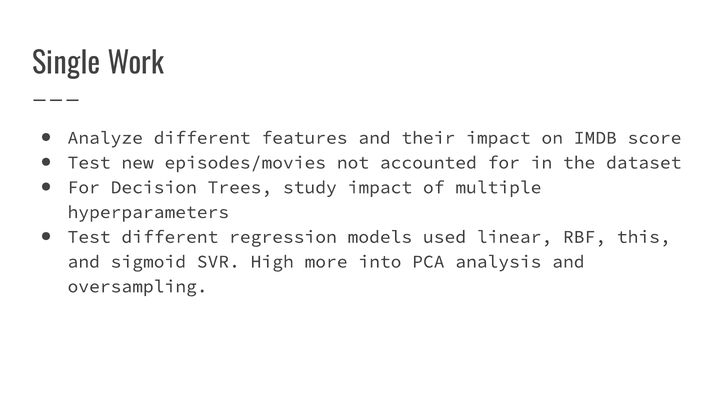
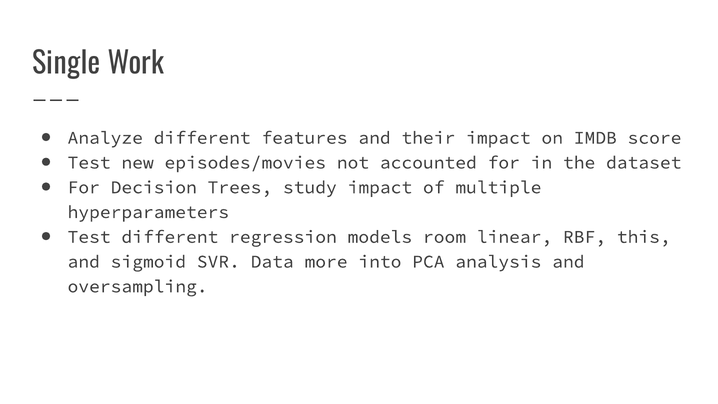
used: used -> room
High: High -> Data
